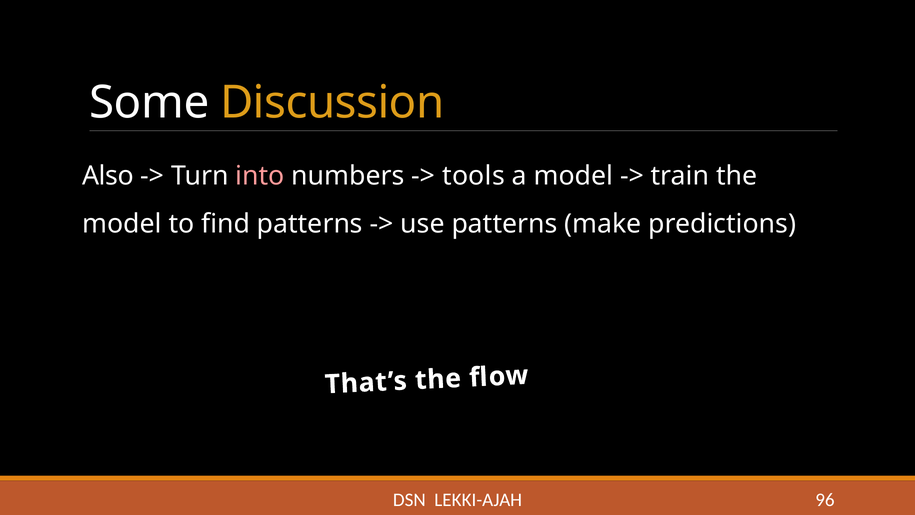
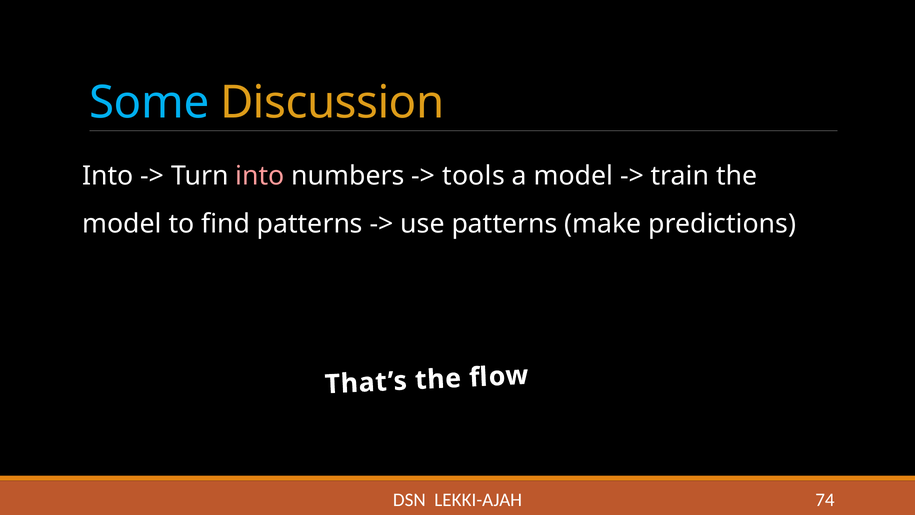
Some colour: white -> light blue
Also at (108, 176): Also -> Into
96: 96 -> 74
